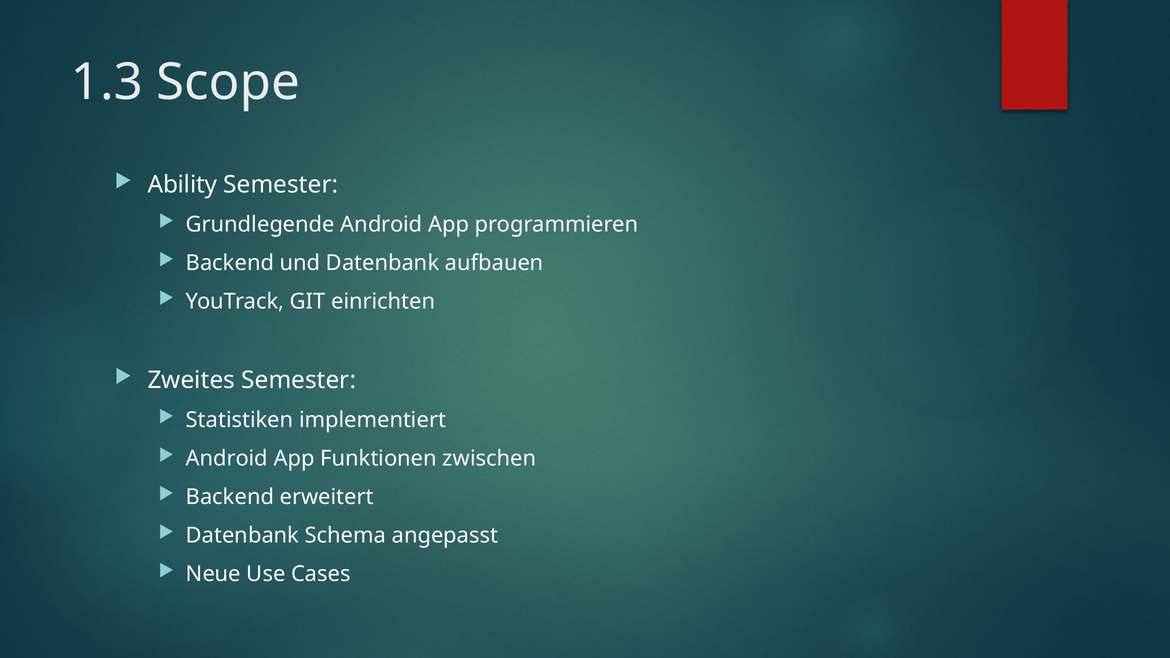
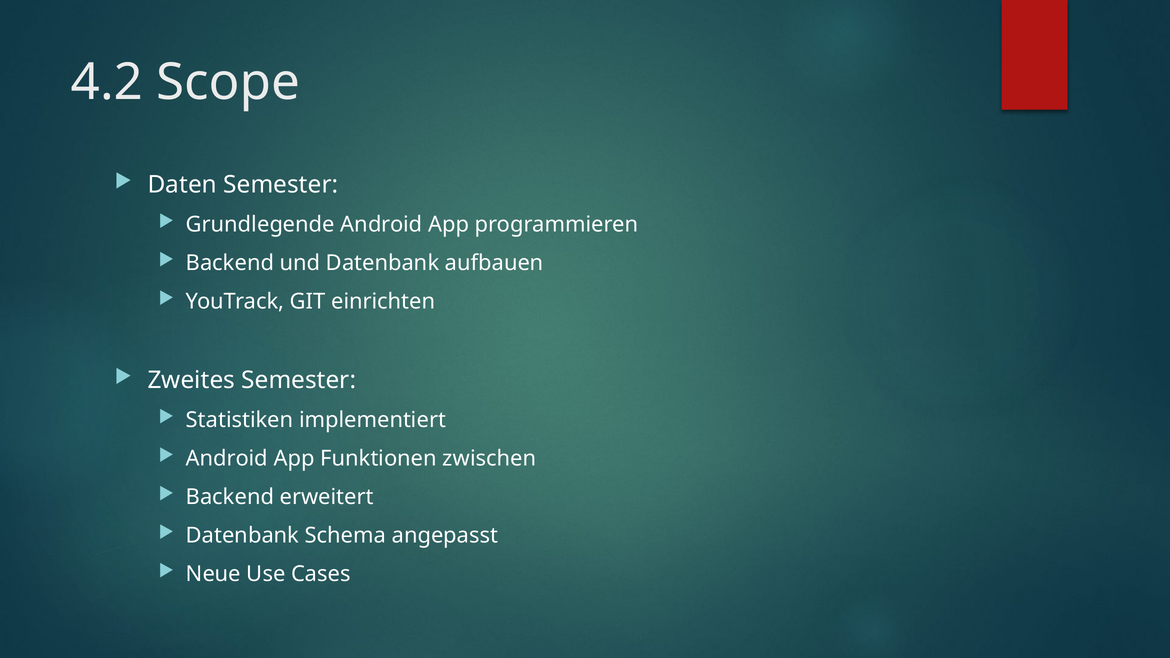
1.3: 1.3 -> 4.2
Ability: Ability -> Daten
